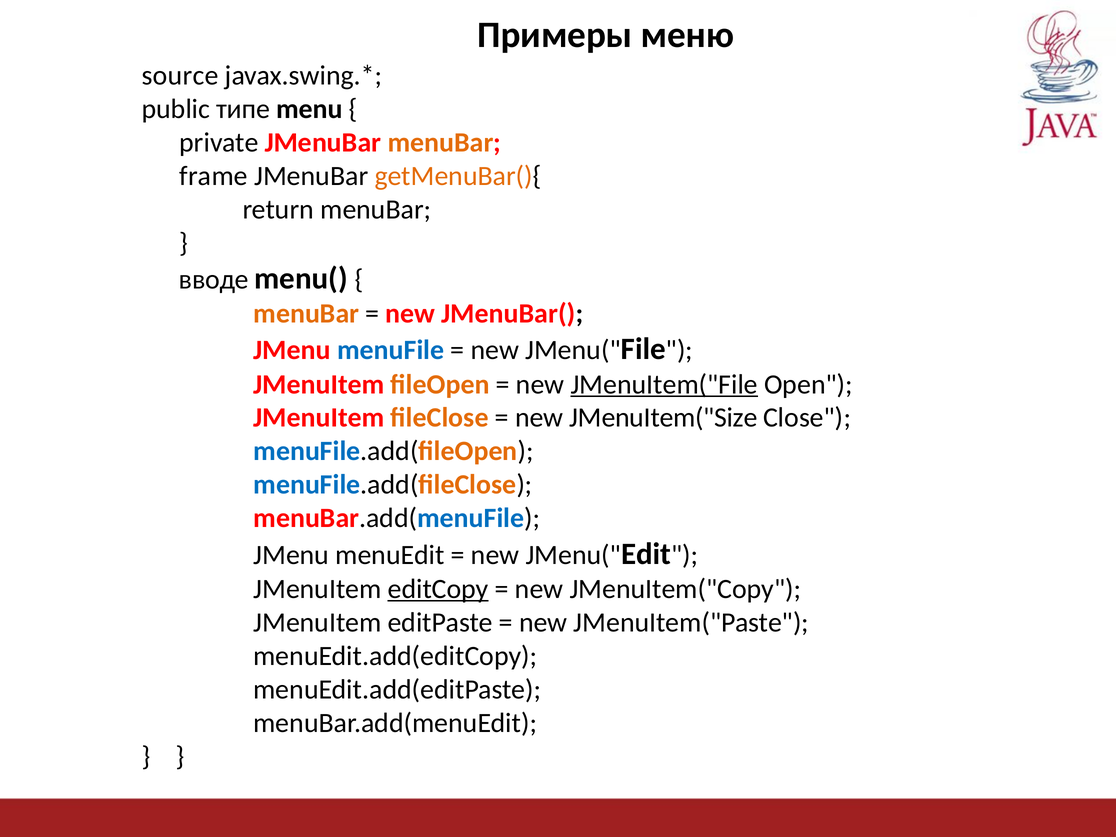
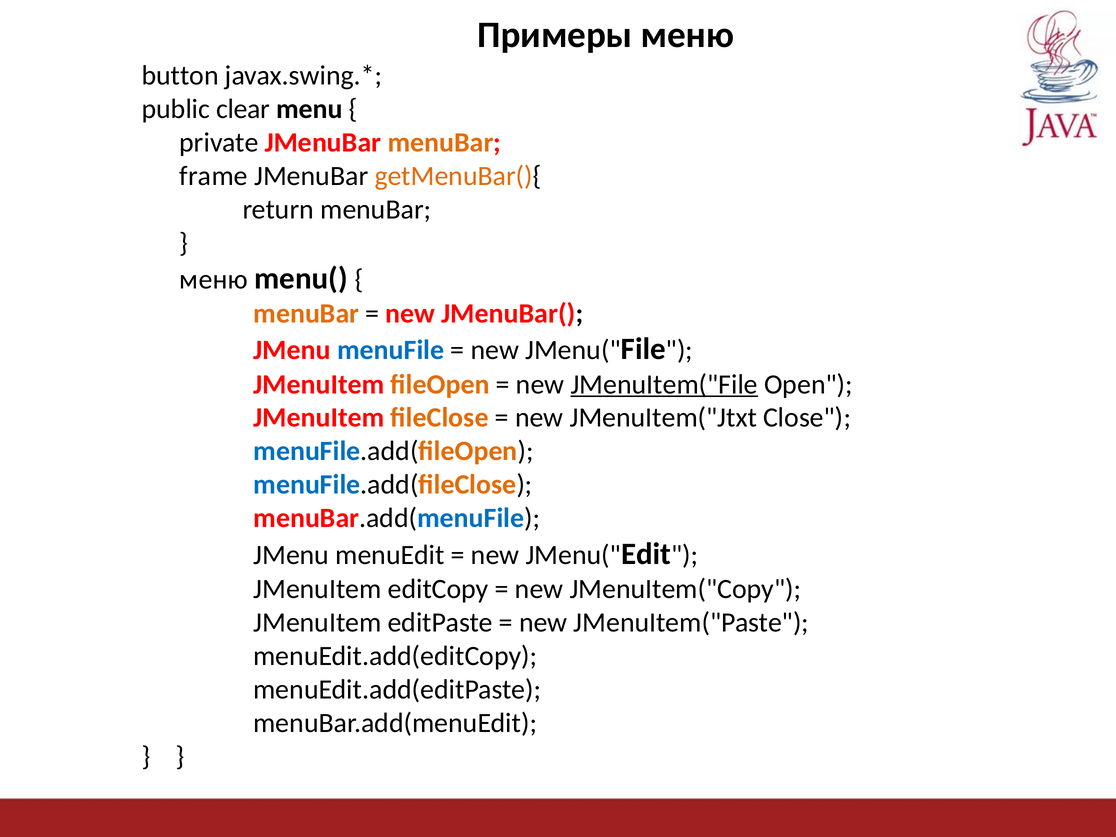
source: source -> button
типе: типе -> clear
вводе at (214, 280): вводе -> меню
JMenuItem("Size: JMenuItem("Size -> JMenuItem("Jtxt
editCopy underline: present -> none
